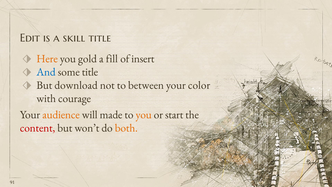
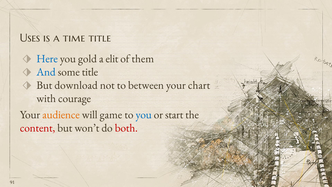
Edit: Edit -> Uses
skill: skill -> time
Here colour: orange -> blue
fill: fill -> elit
insert: insert -> them
color: color -> chart
made: made -> game
you at (144, 115) colour: orange -> blue
both colour: orange -> red
